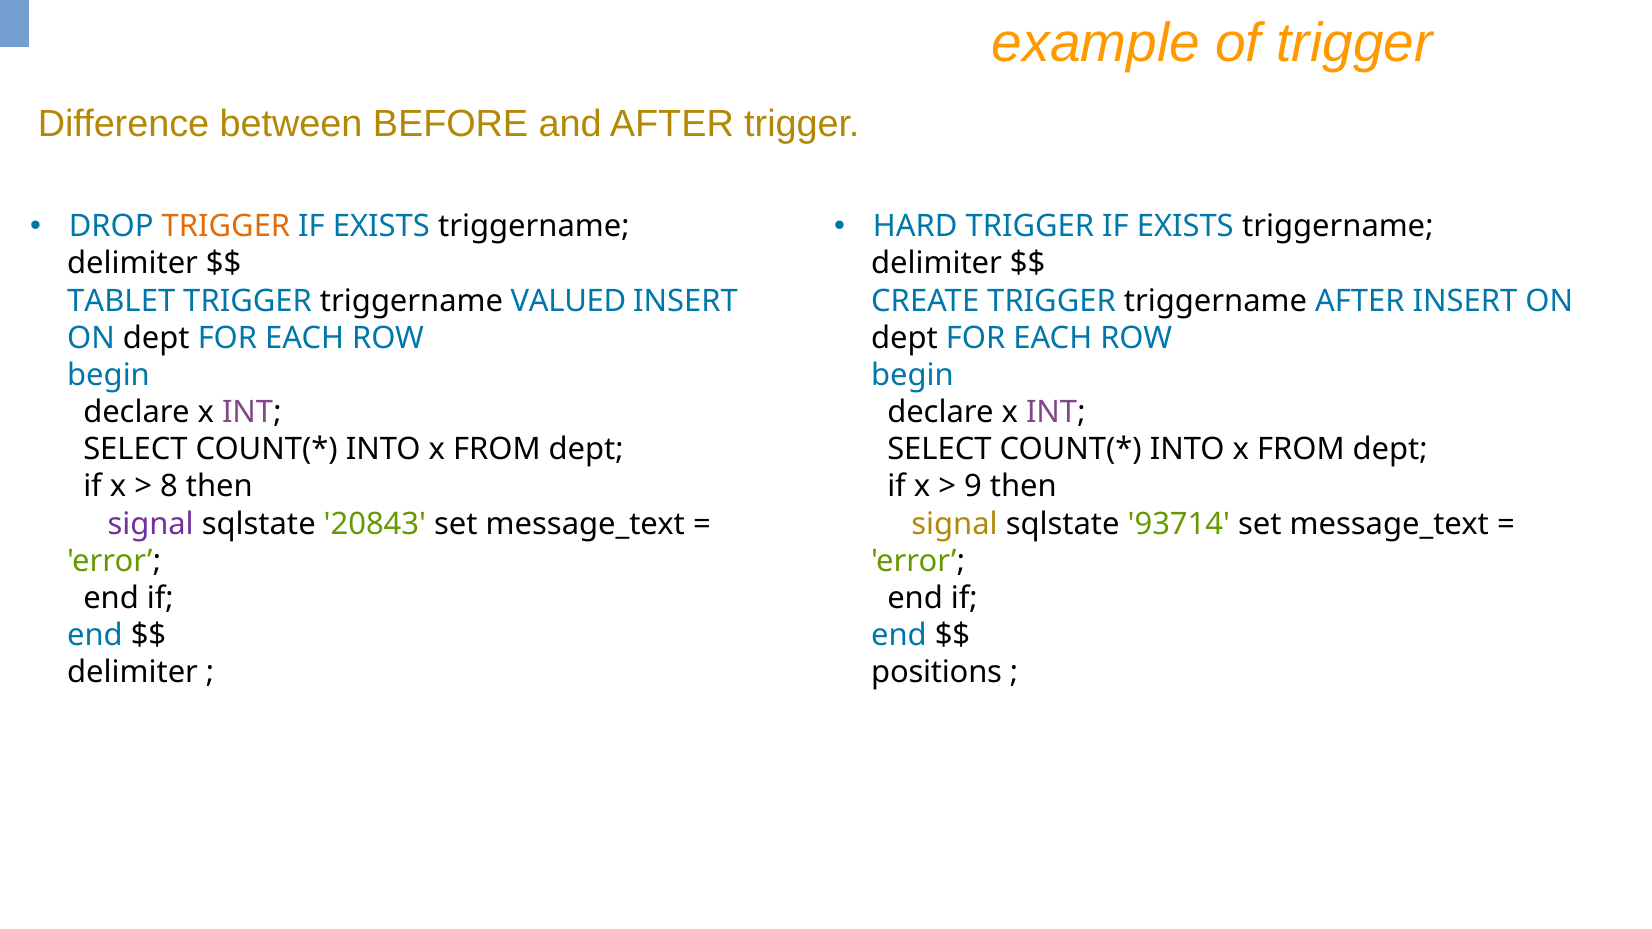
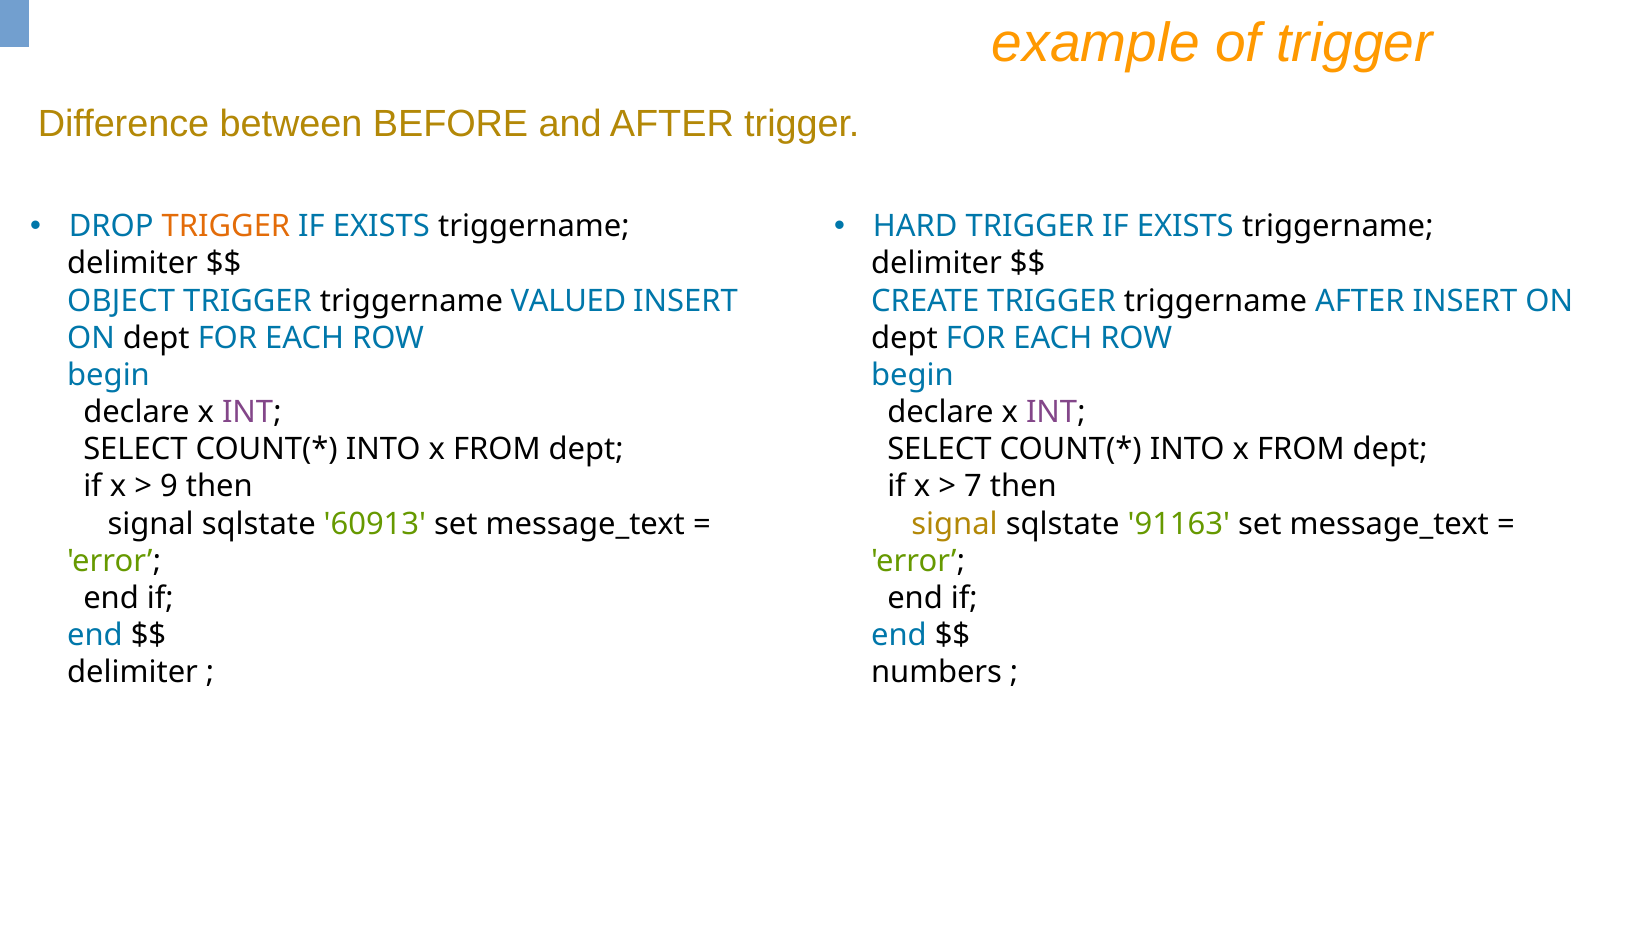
TABLET: TABLET -> OBJECT
8: 8 -> 9
9: 9 -> 7
signal at (151, 524) colour: purple -> black
20843: 20843 -> 60913
93714: 93714 -> 91163
positions: positions -> numbers
